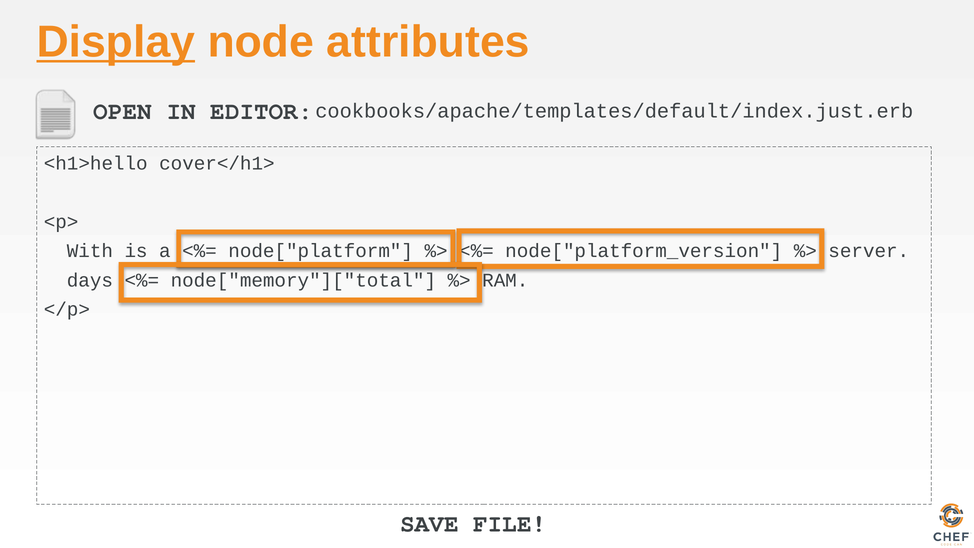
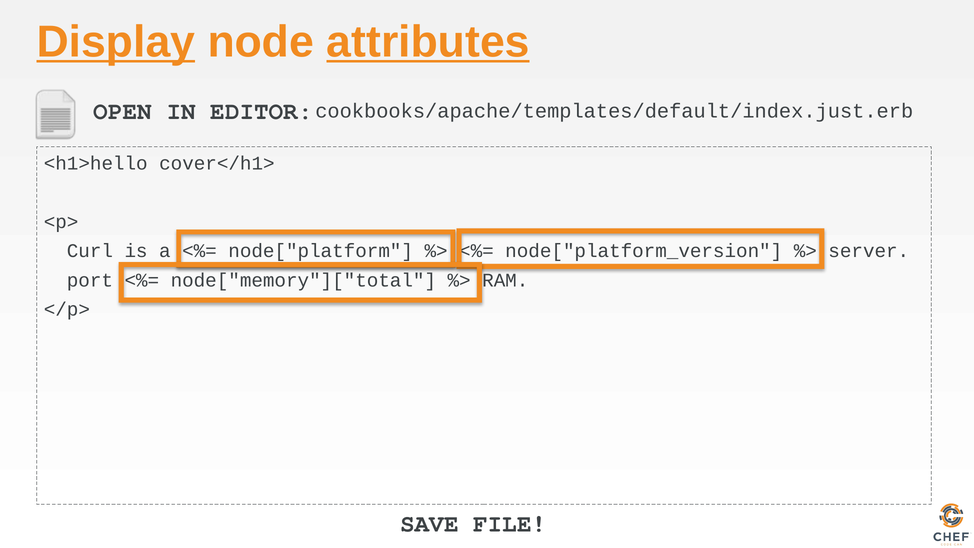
attributes underline: none -> present
With: With -> Curl
days: days -> port
